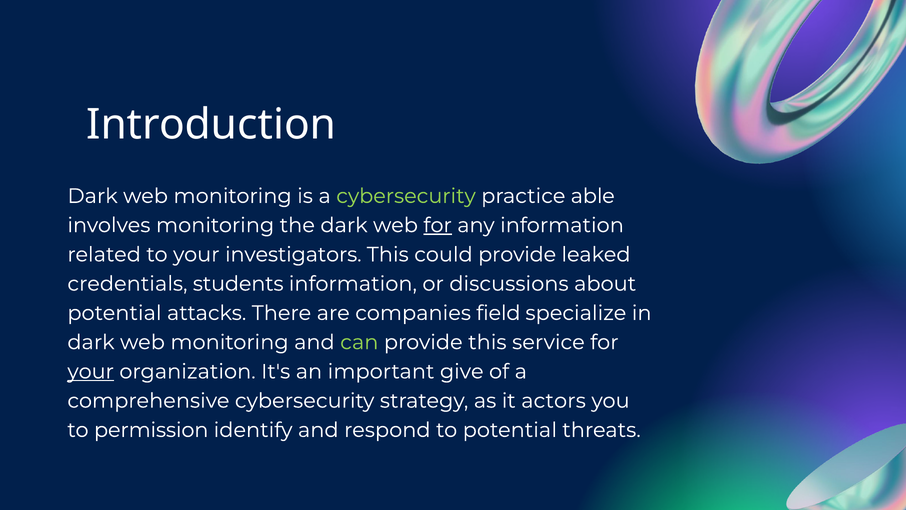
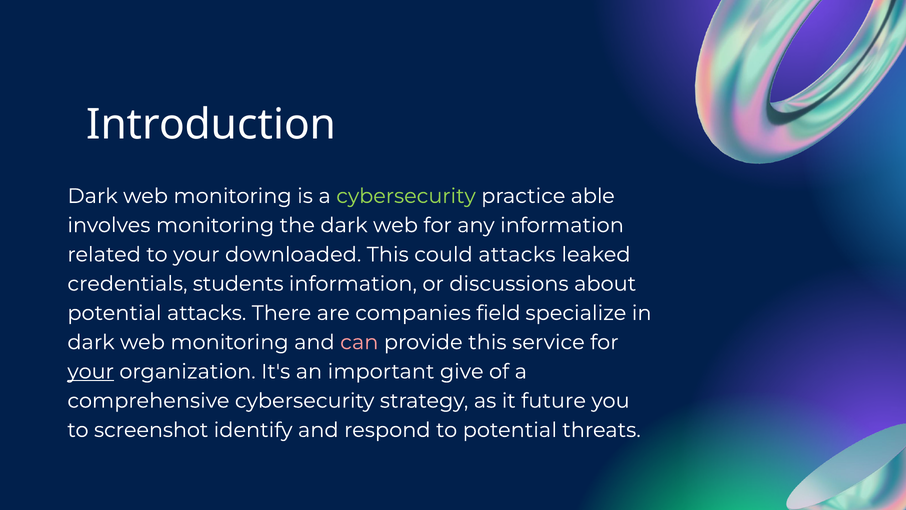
for at (438, 225) underline: present -> none
investigators: investigators -> downloaded
could provide: provide -> attacks
can colour: light green -> pink
actors: actors -> future
permission: permission -> screenshot
